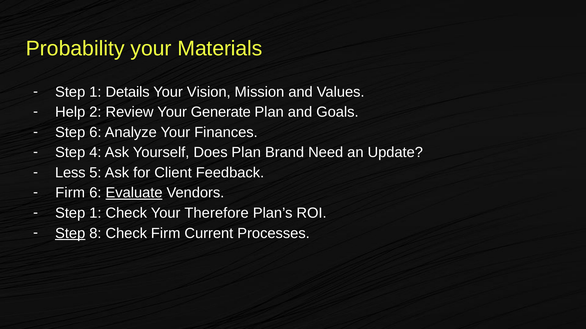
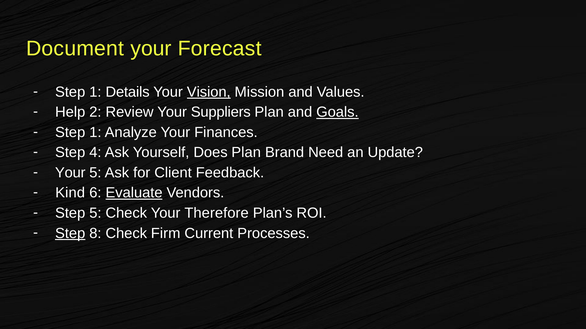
Probability: Probability -> Document
Materials: Materials -> Forecast
Vision underline: none -> present
Generate: Generate -> Suppliers
Goals underline: none -> present
6 at (95, 133): 6 -> 1
Less at (70, 173): Less -> Your
Firm at (70, 193): Firm -> Kind
1 at (95, 213): 1 -> 5
